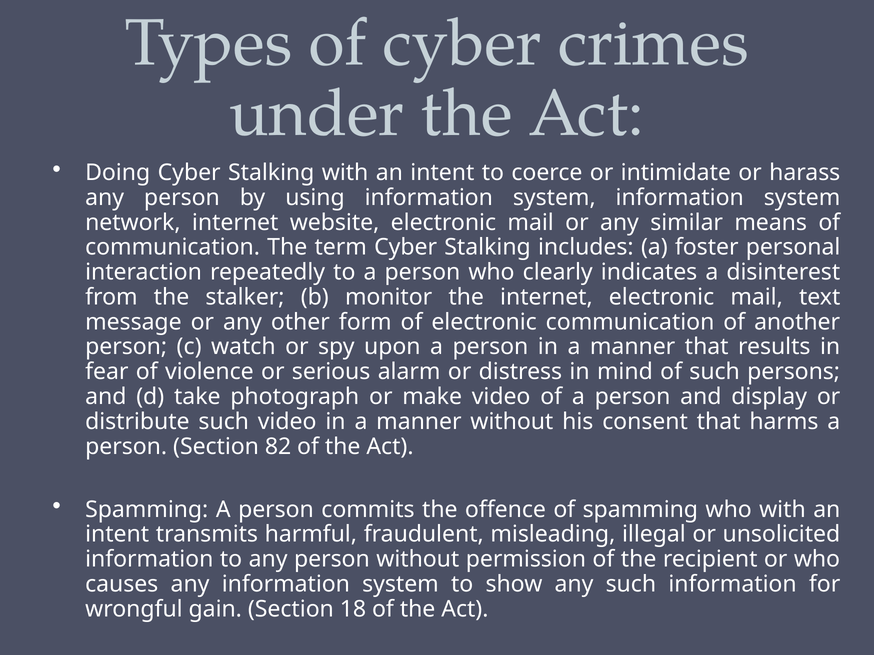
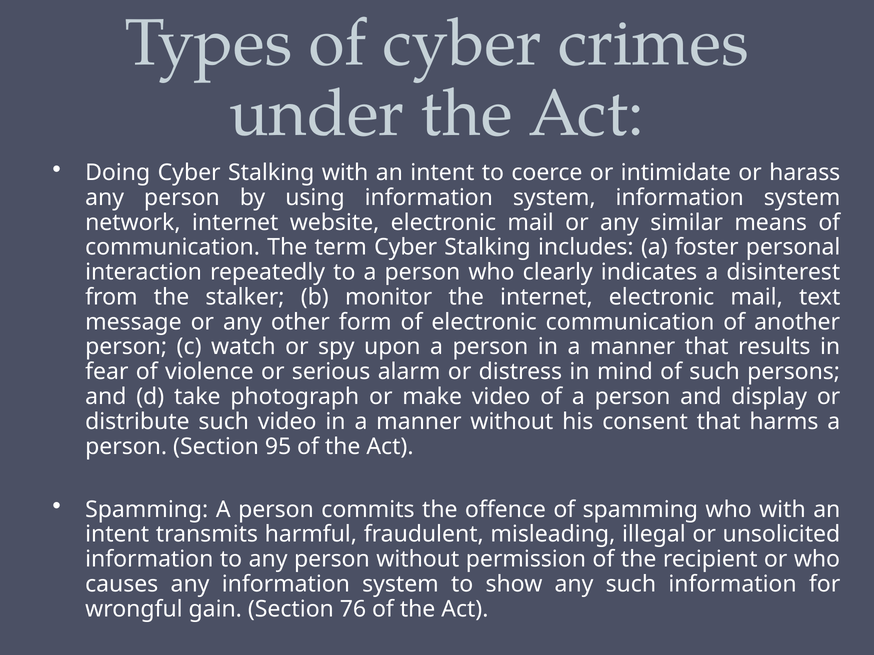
82: 82 -> 95
18: 18 -> 76
